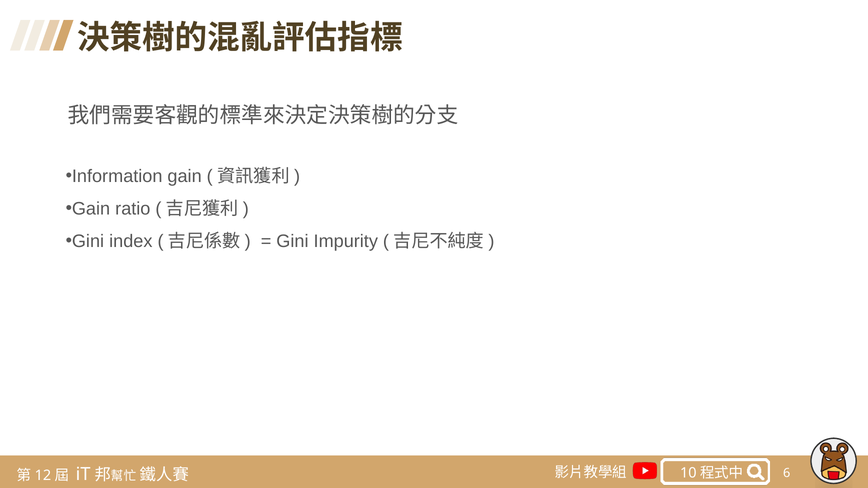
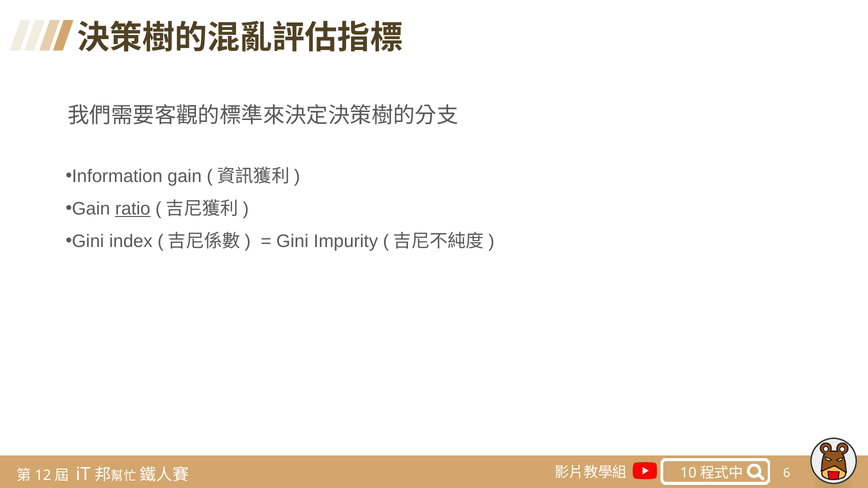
ratio underline: none -> present
